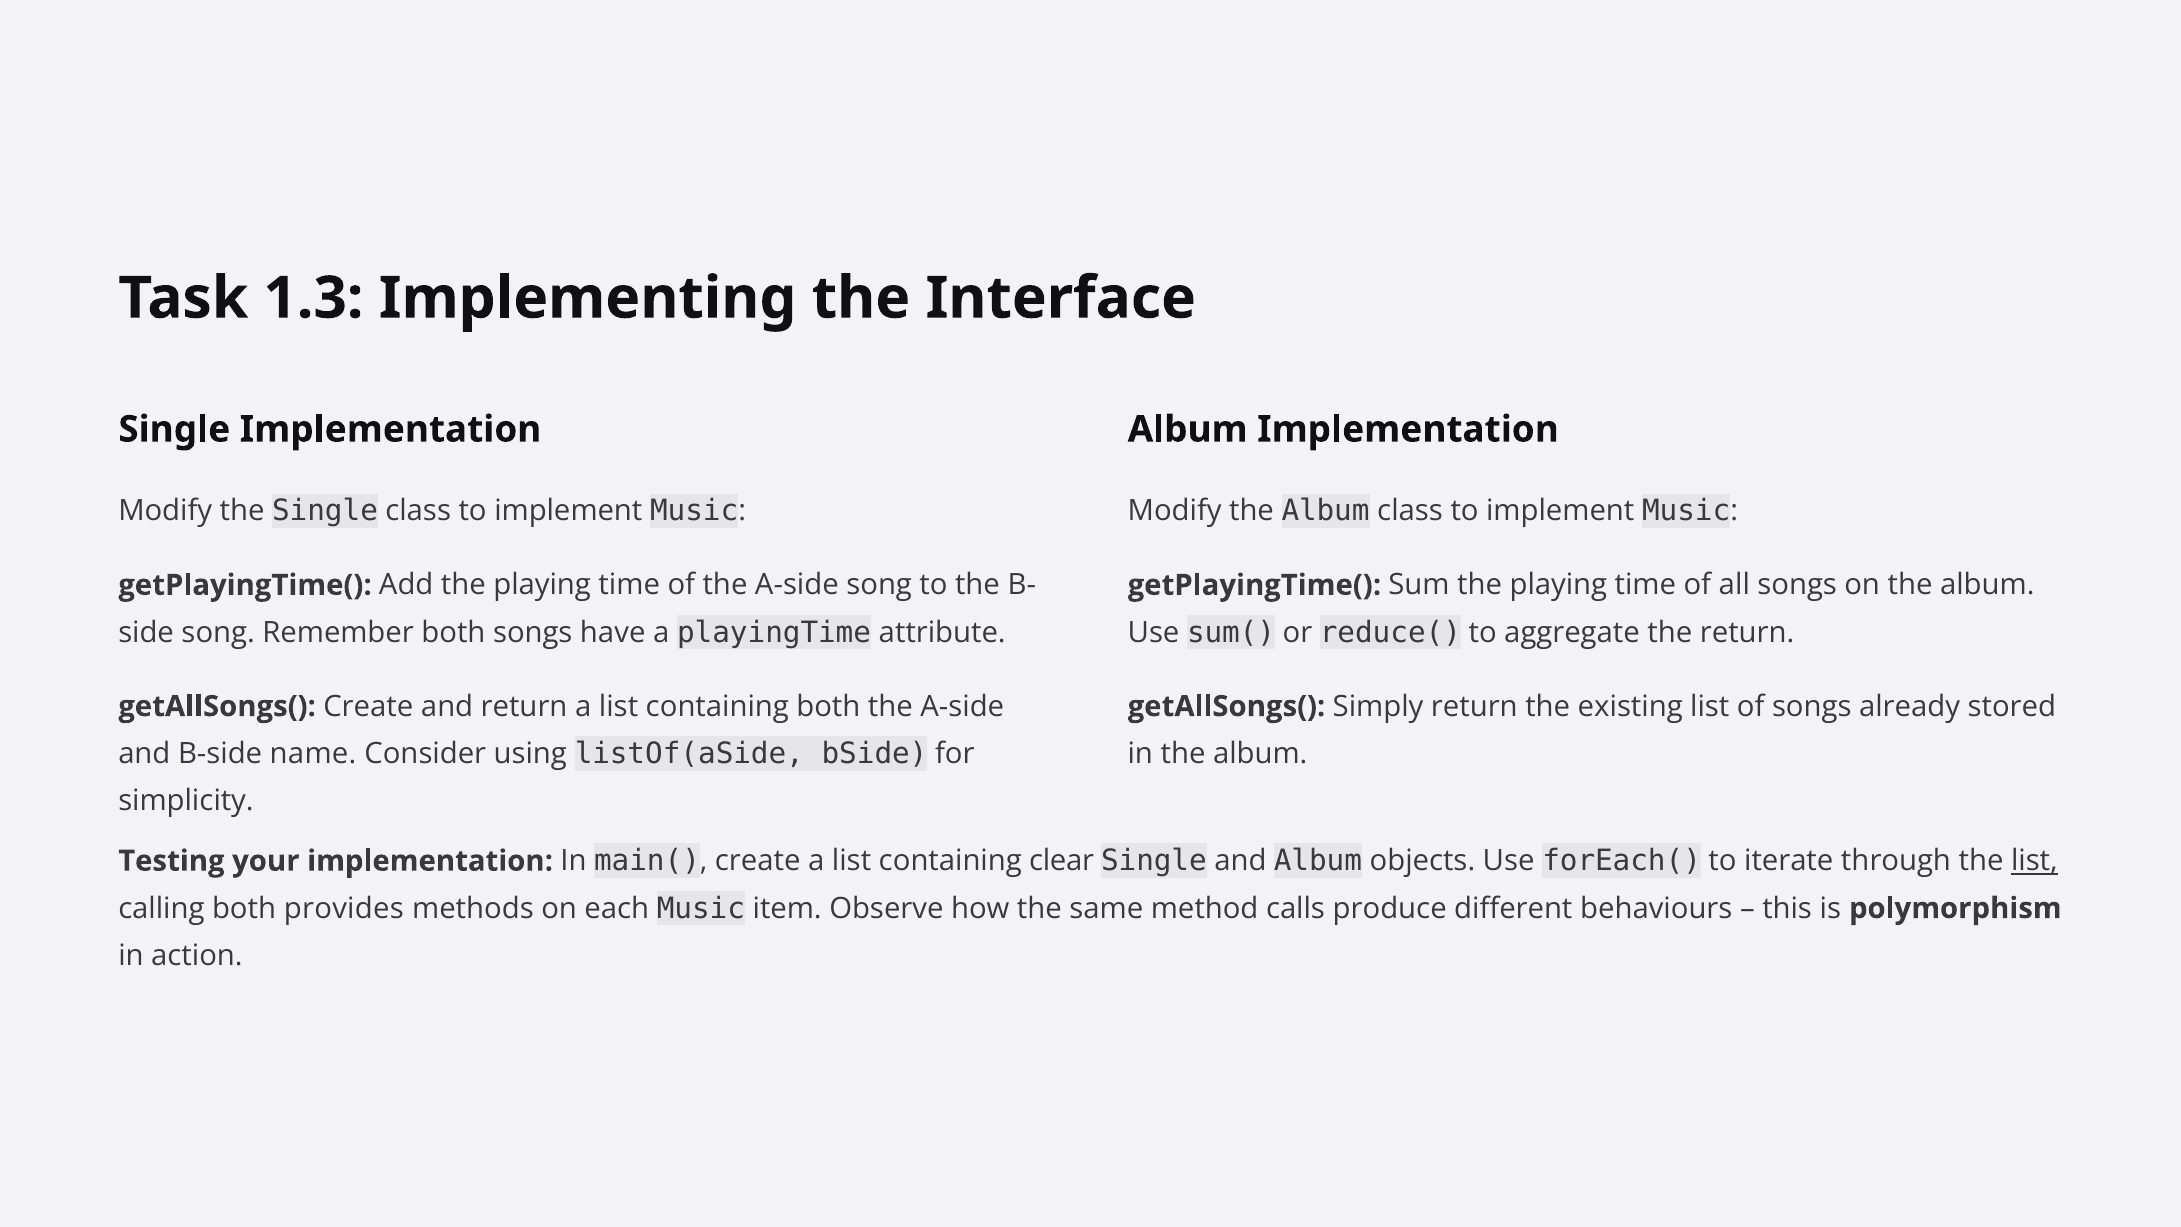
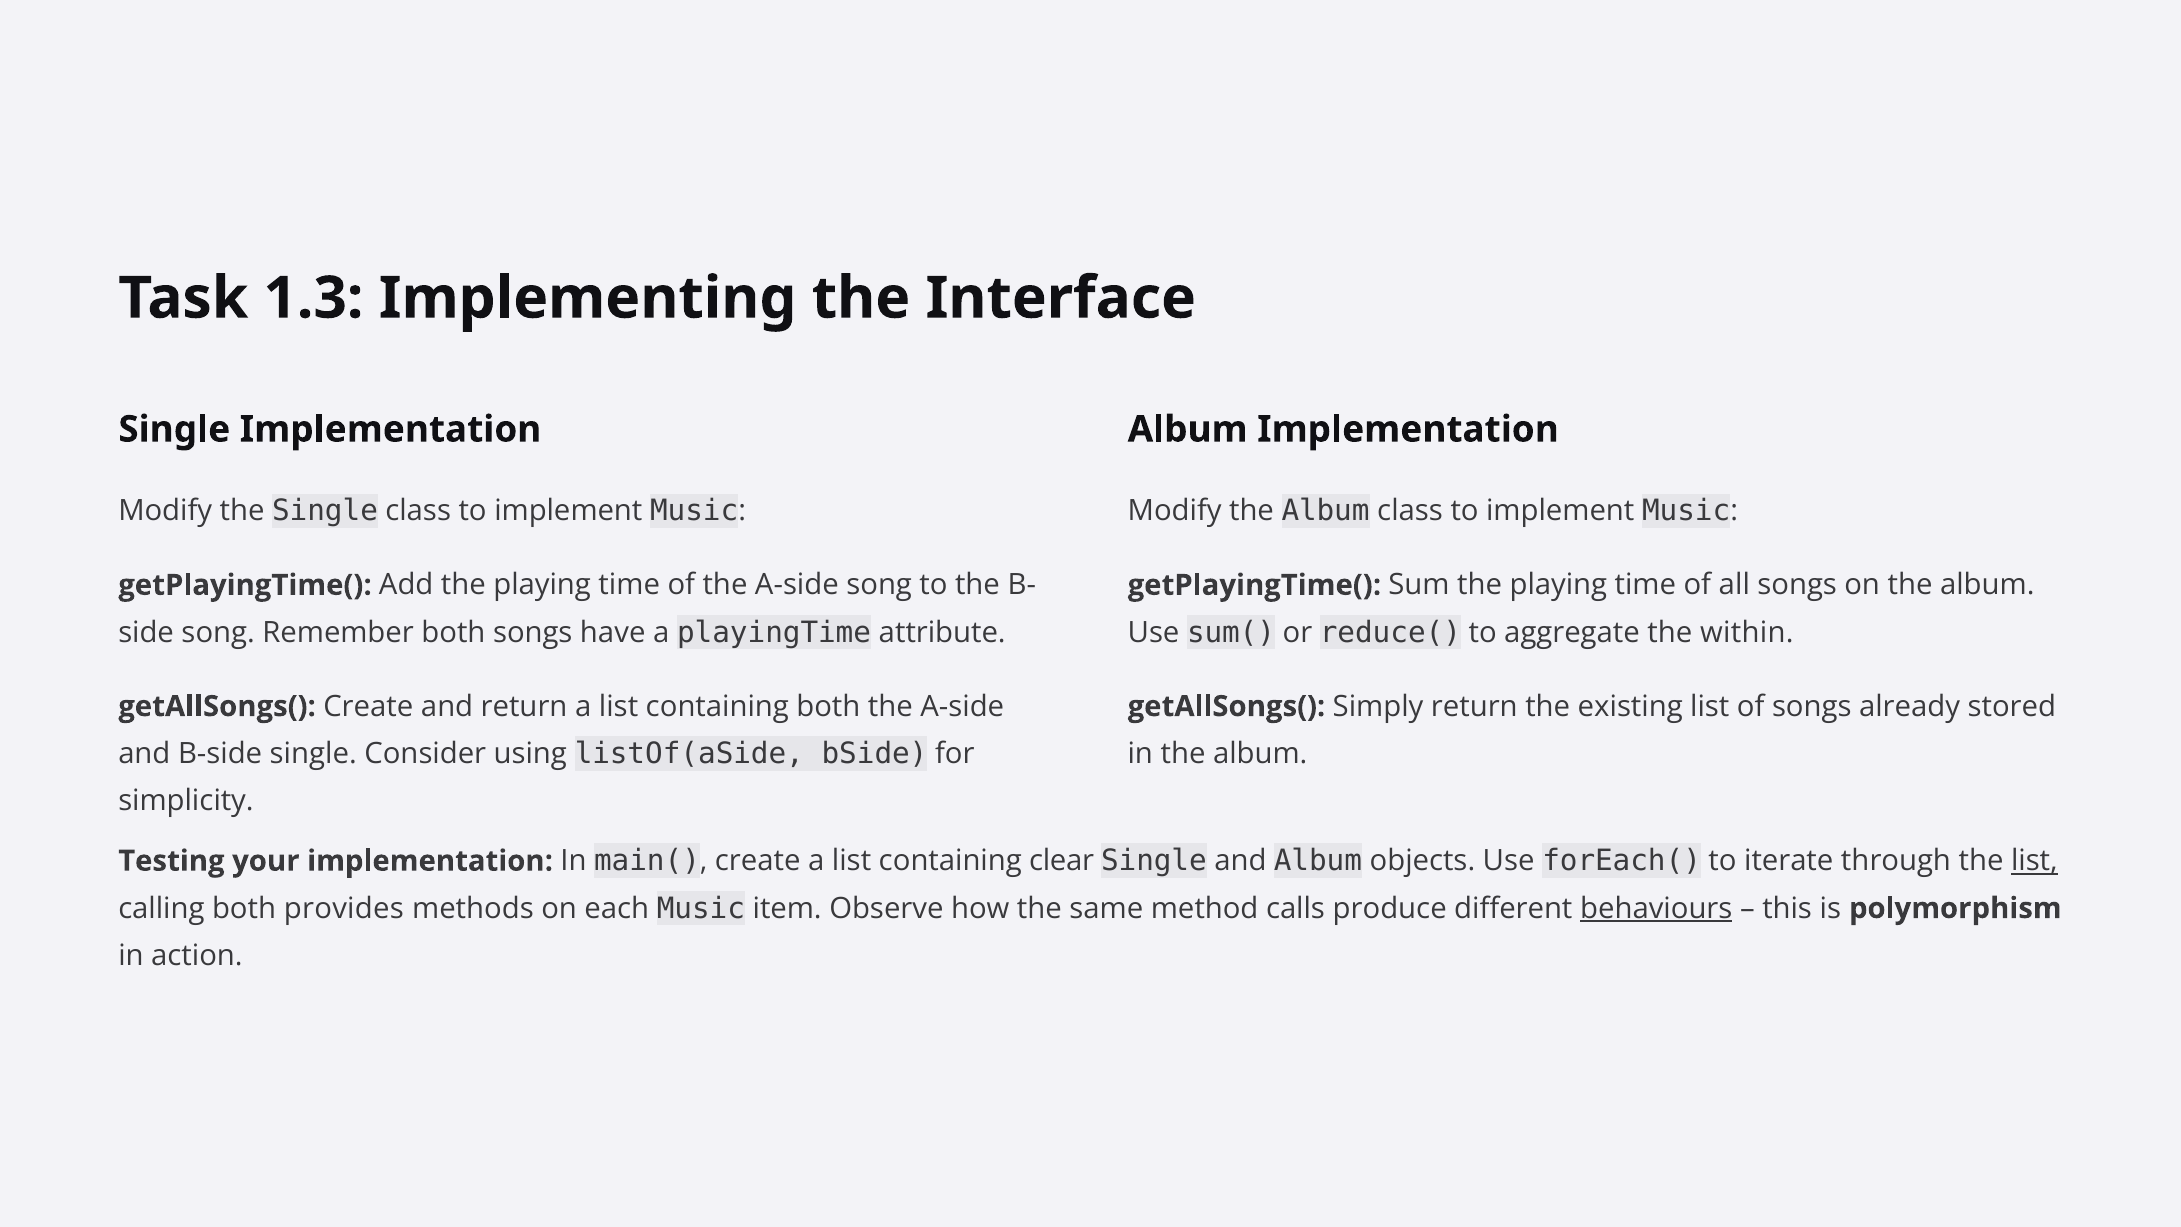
the return: return -> within
B-side name: name -> single
behaviours underline: none -> present
